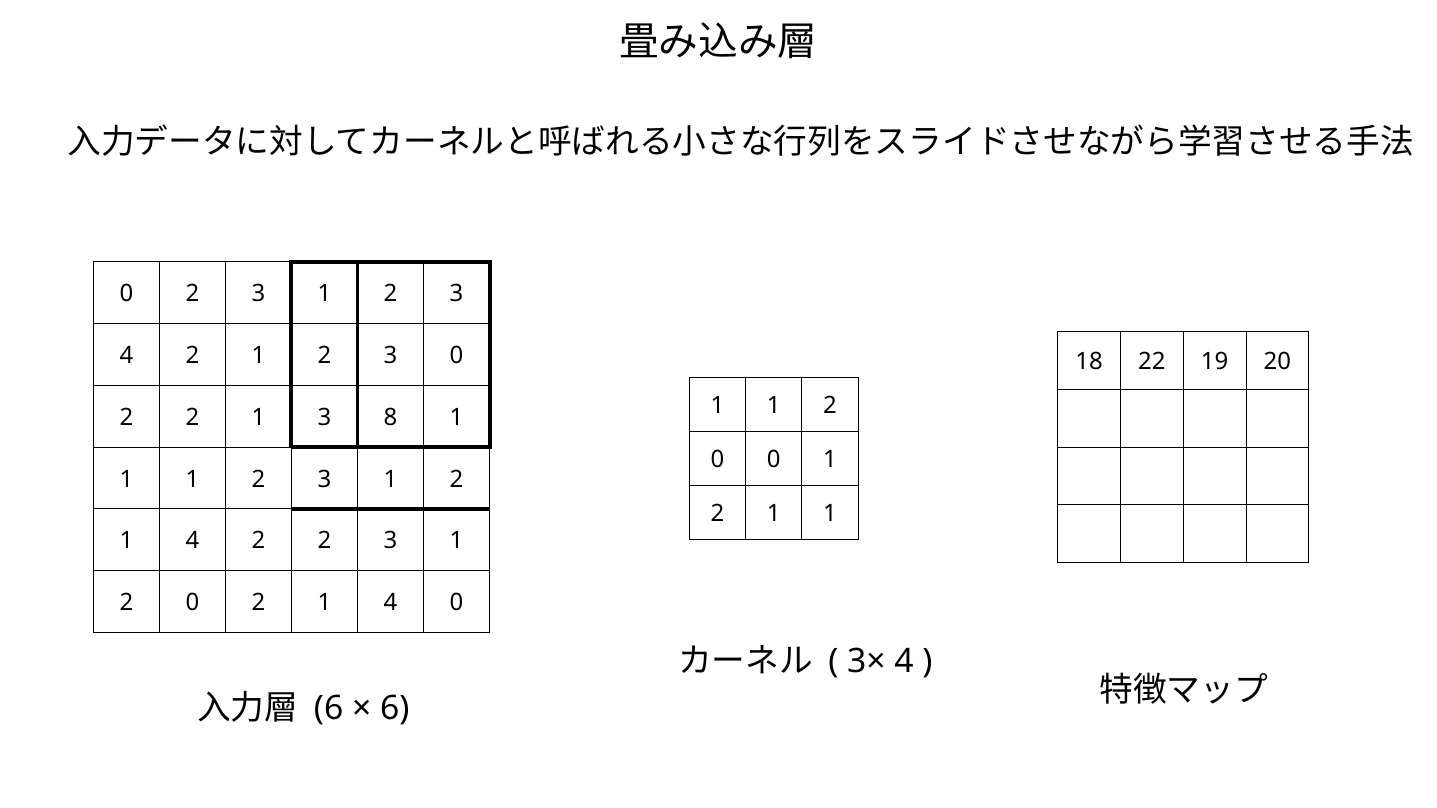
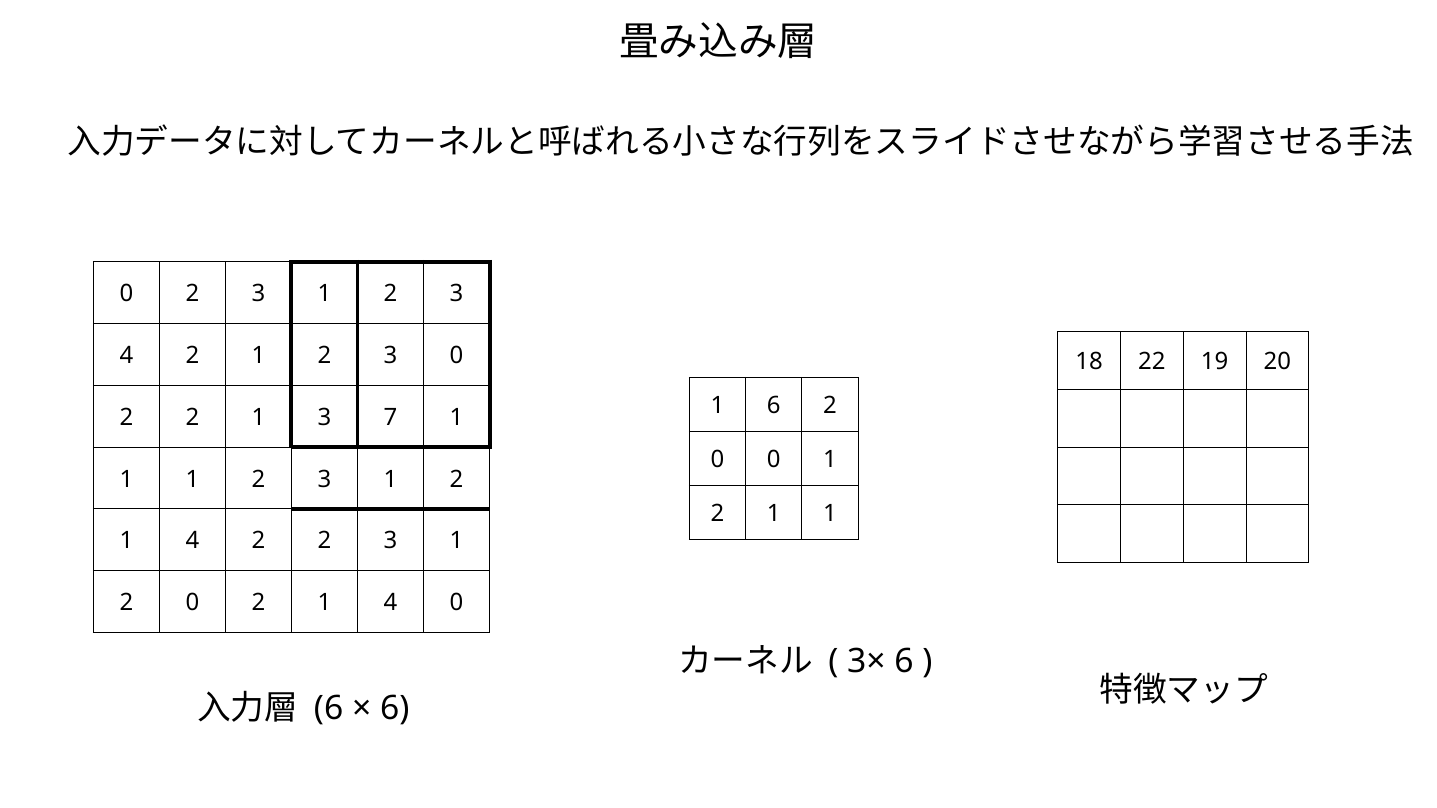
1 at (774, 406): 1 -> 6
8: 8 -> 7
3× 4: 4 -> 6
